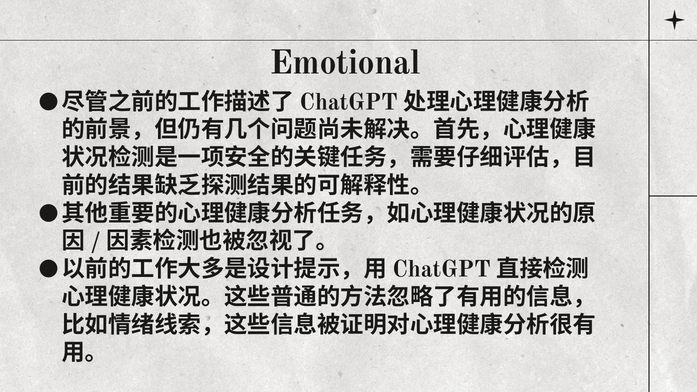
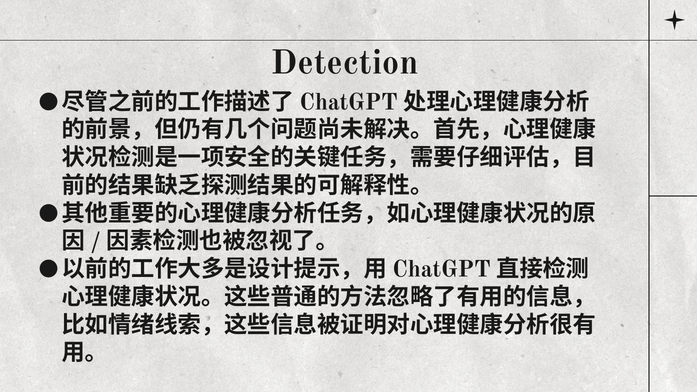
Emotional: Emotional -> Detection
